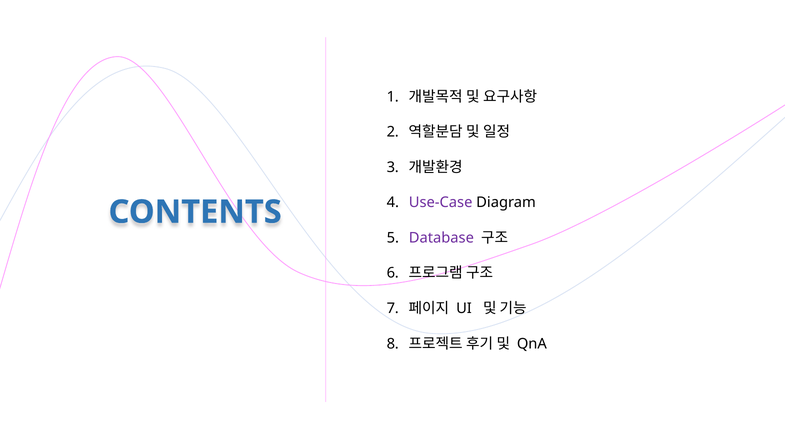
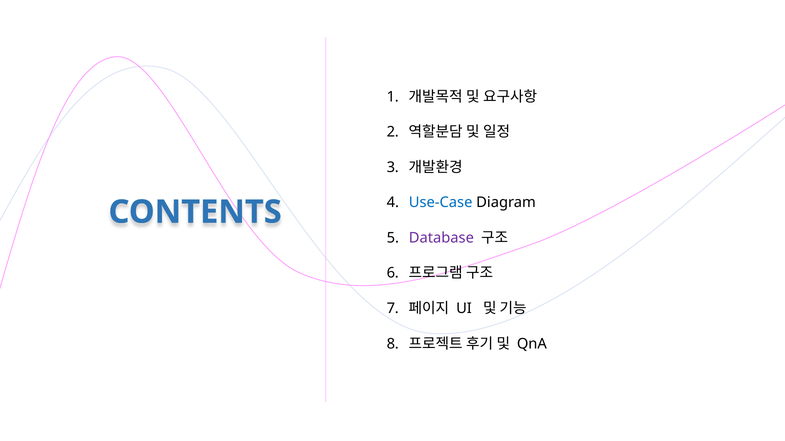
Use-Case colour: purple -> blue
